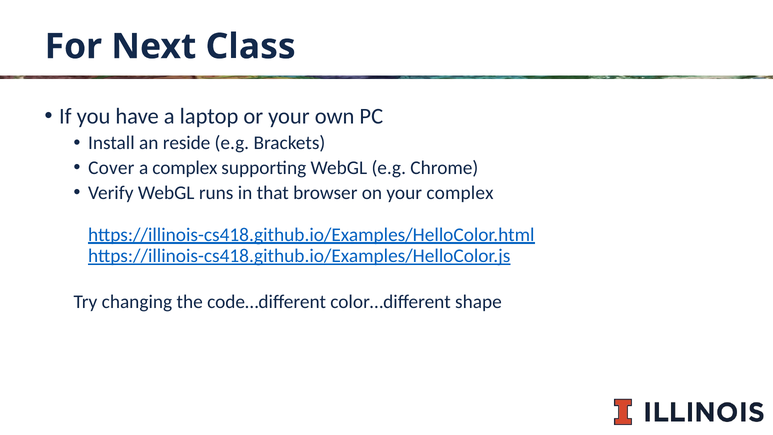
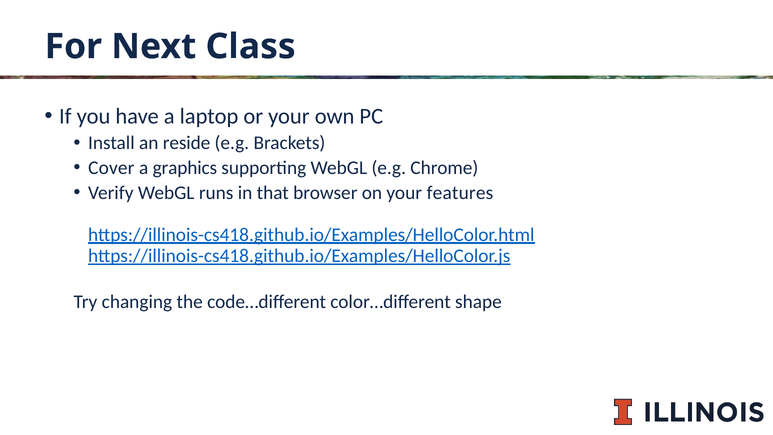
a complex: complex -> graphics
your complex: complex -> features
